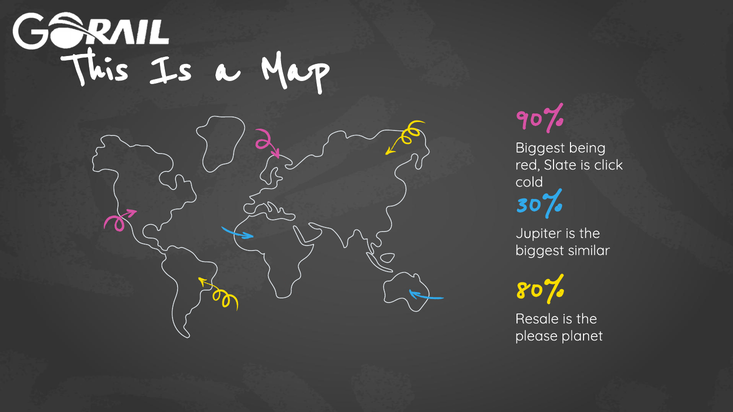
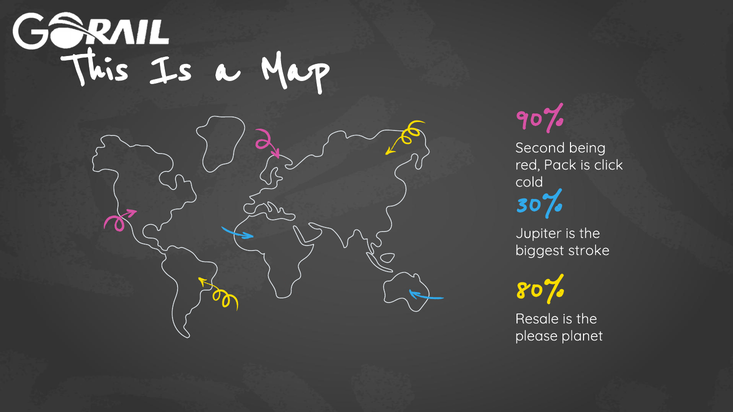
Biggest at (540, 148): Biggest -> Second
Slate: Slate -> Pack
similar: similar -> stroke
